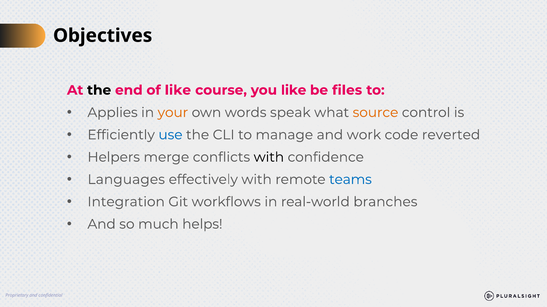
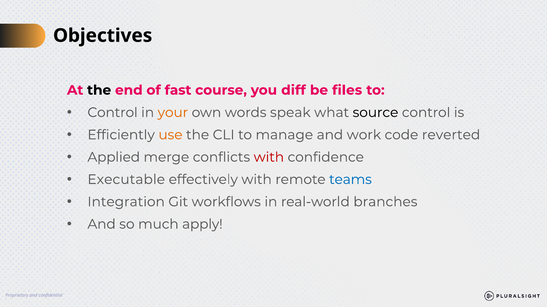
of like: like -> fast
you like: like -> diff
Applies at (113, 113): Applies -> Control
source colour: orange -> black
use colour: blue -> orange
Helpers: Helpers -> Applied
with at (269, 157) colour: black -> red
Languages: Languages -> Executable
helps: helps -> apply
